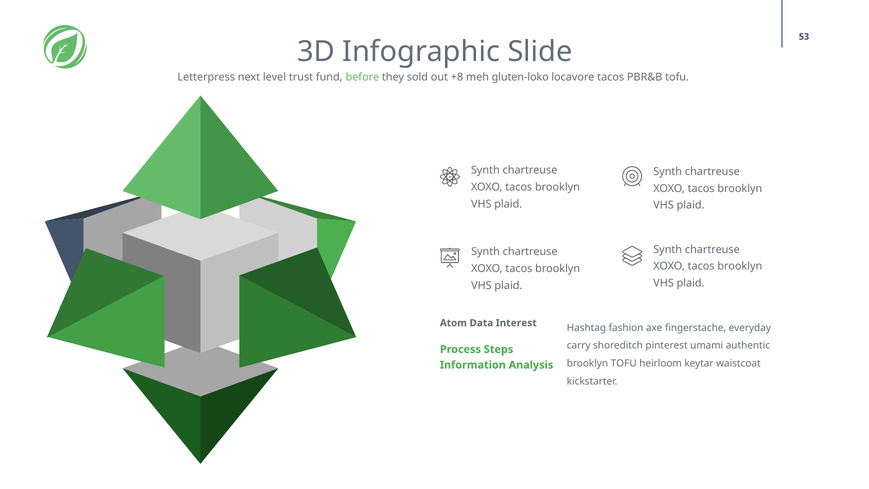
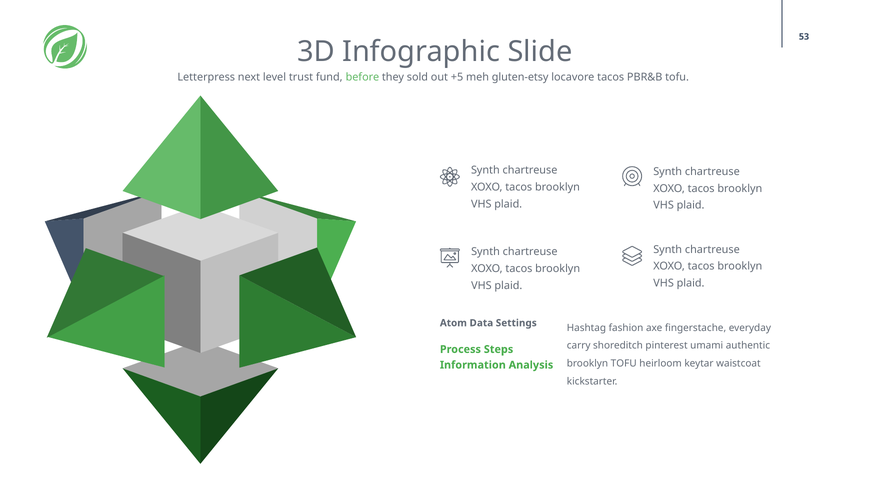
+8: +8 -> +5
gluten-loko: gluten-loko -> gluten-etsy
Interest: Interest -> Settings
